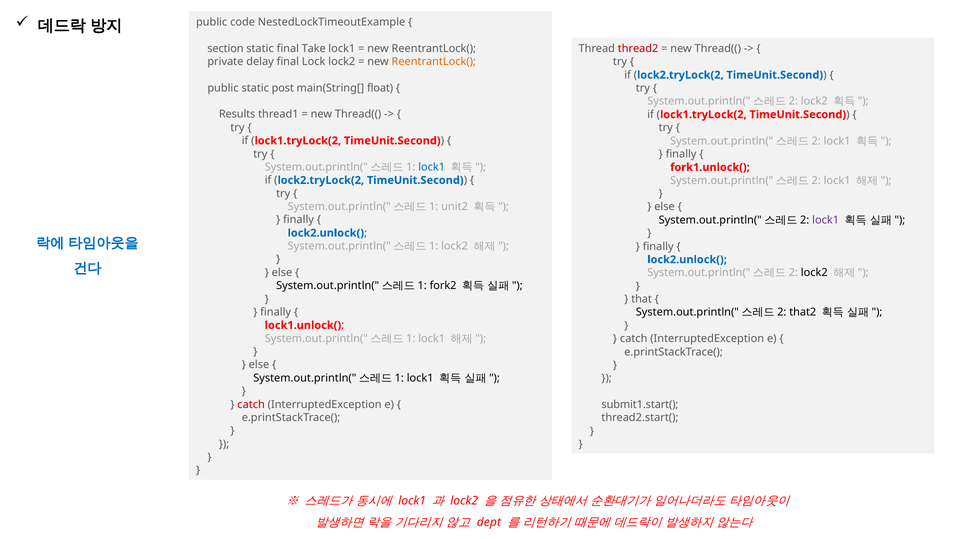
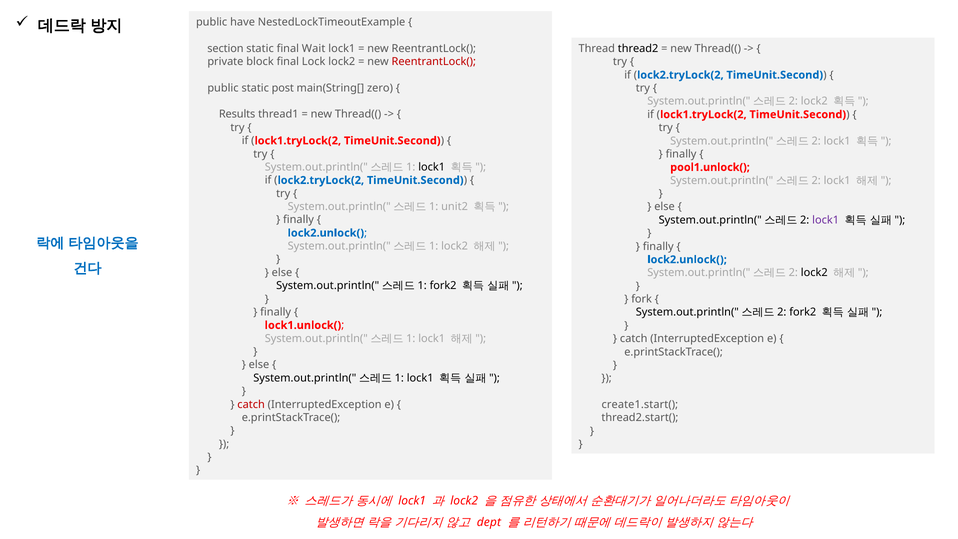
code: code -> have
Take: Take -> Wait
thread2 colour: red -> black
delay: delay -> block
ReentrantLock( at (434, 62) colour: orange -> red
float: float -> zero
lock1 at (432, 167) colour: blue -> black
fork1.unlock(: fork1.unlock( -> pool1.unlock(
that: that -> fork
that2 at (803, 312): that2 -> fork2
submit1.start(: submit1.start( -> create1.start(
